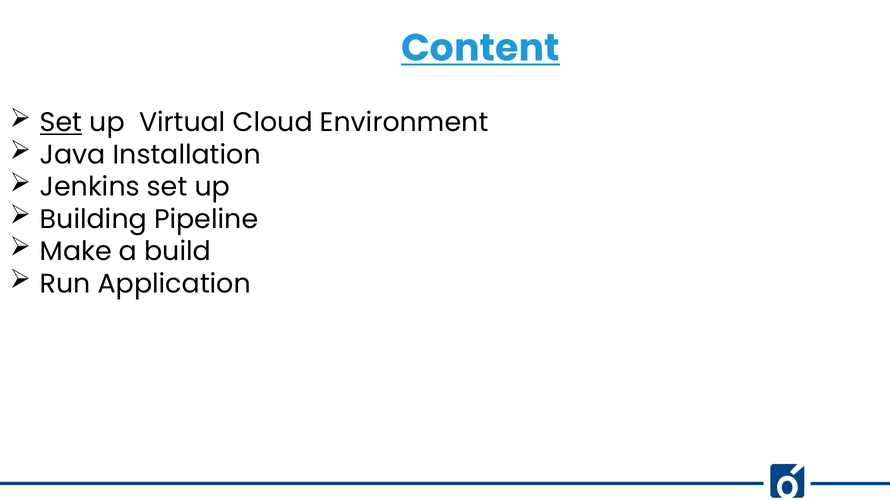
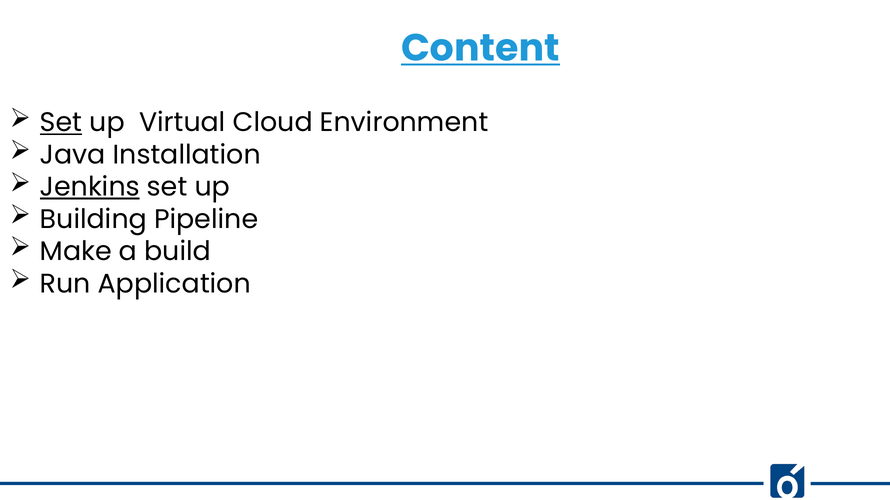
Jenkins underline: none -> present
